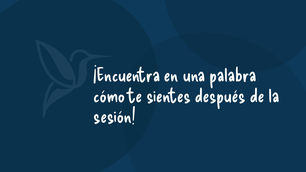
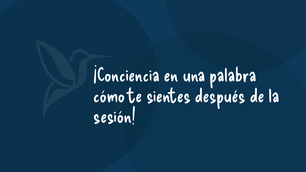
¡Encuentra: ¡Encuentra -> ¡Conciencia
